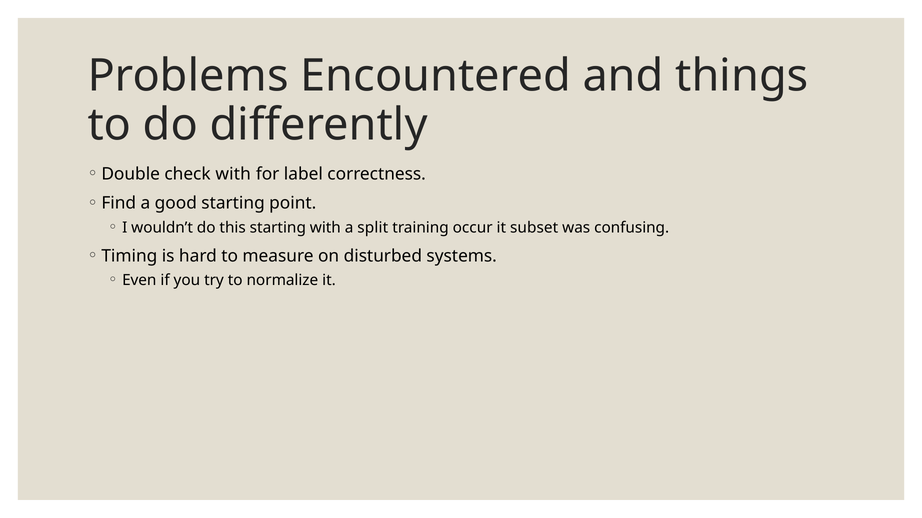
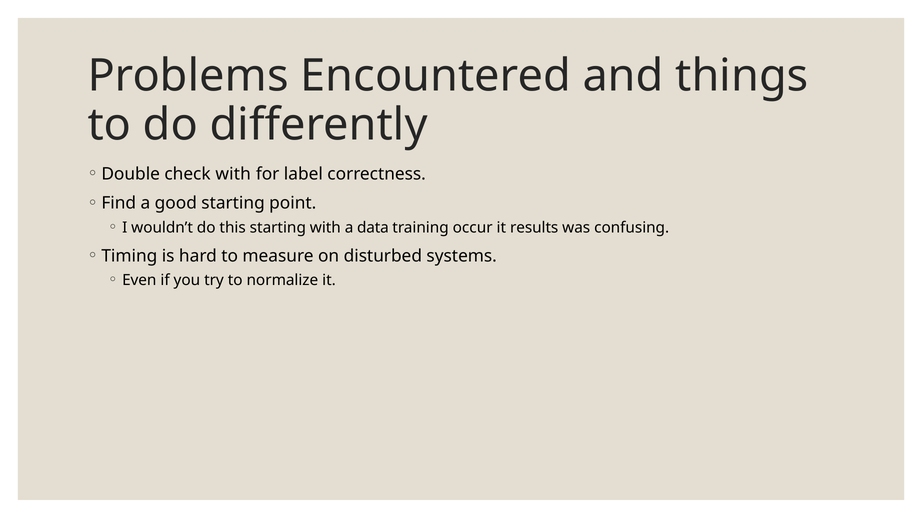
split: split -> data
subset: subset -> results
